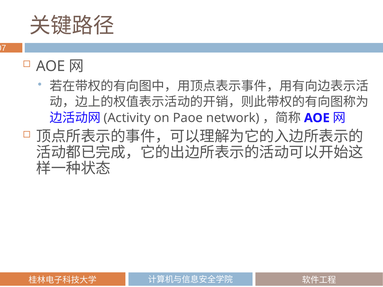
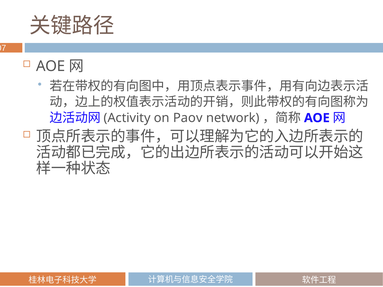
Paoe: Paoe -> Paov
